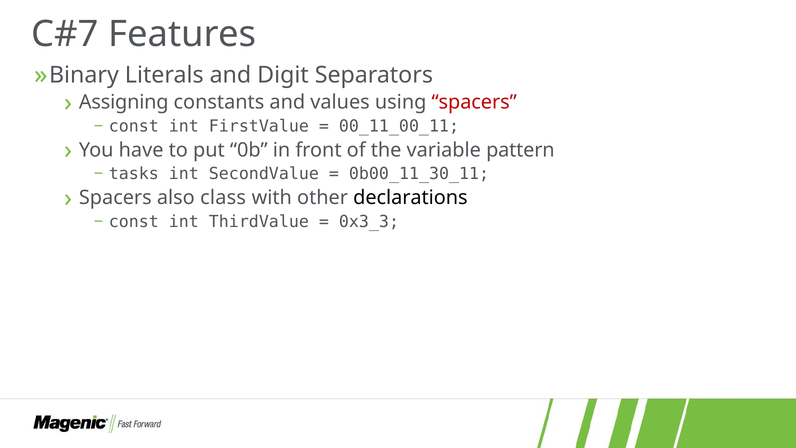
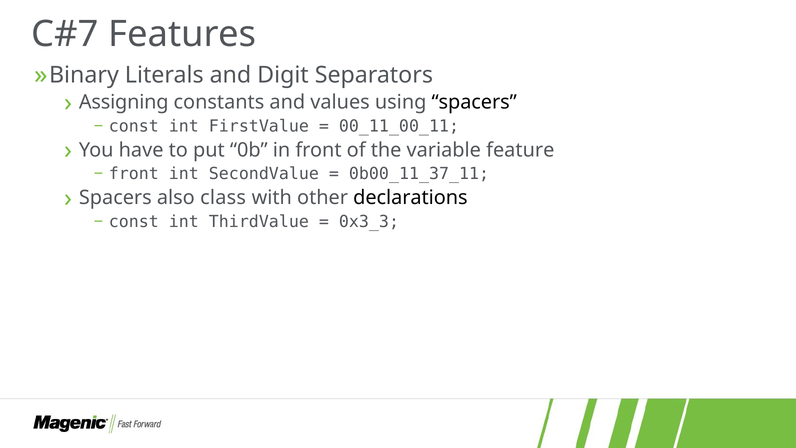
spacers at (474, 102) colour: red -> black
pattern: pattern -> feature
tasks at (134, 174): tasks -> front
0b00_11_30_11: 0b00_11_30_11 -> 0b00_11_37_11
